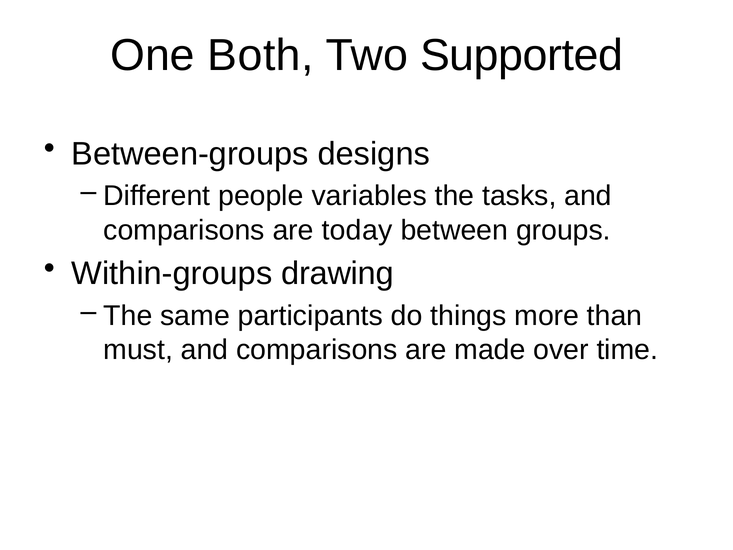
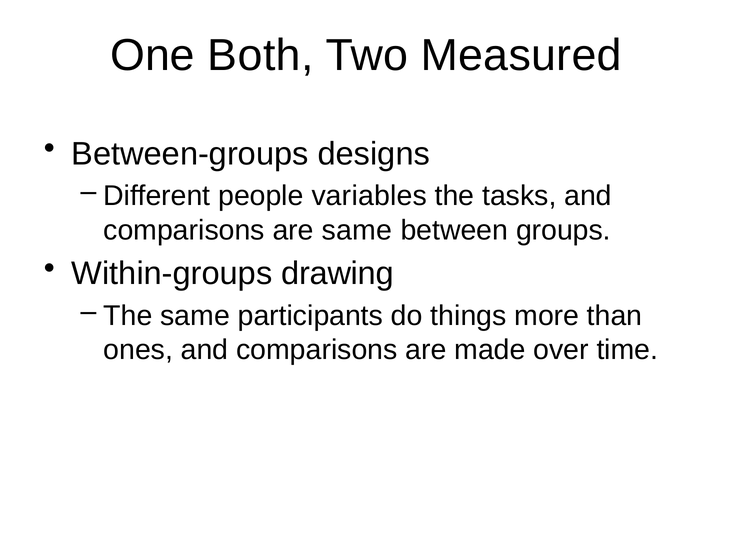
Supported: Supported -> Measured
are today: today -> same
must: must -> ones
